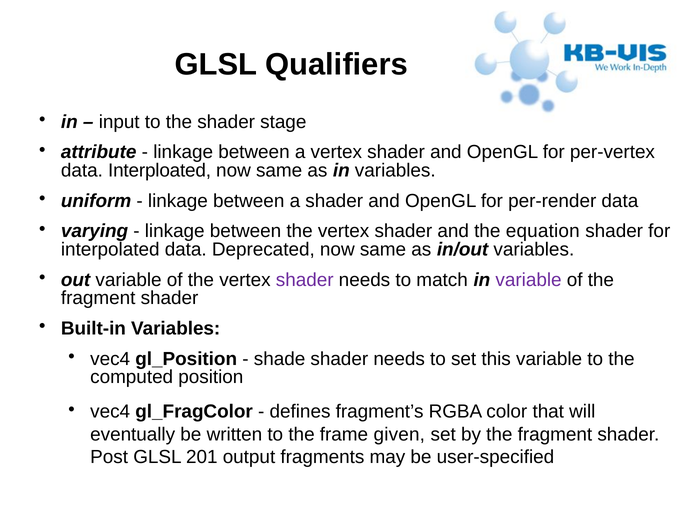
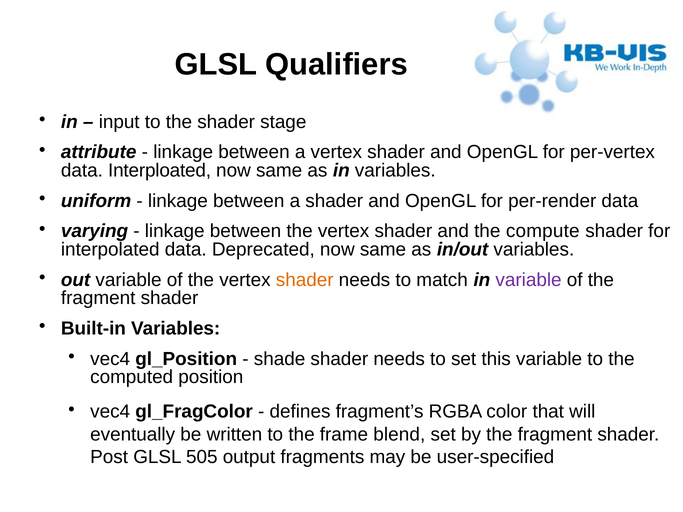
equation: equation -> compute
shader at (305, 280) colour: purple -> orange
given: given -> blend
201: 201 -> 505
